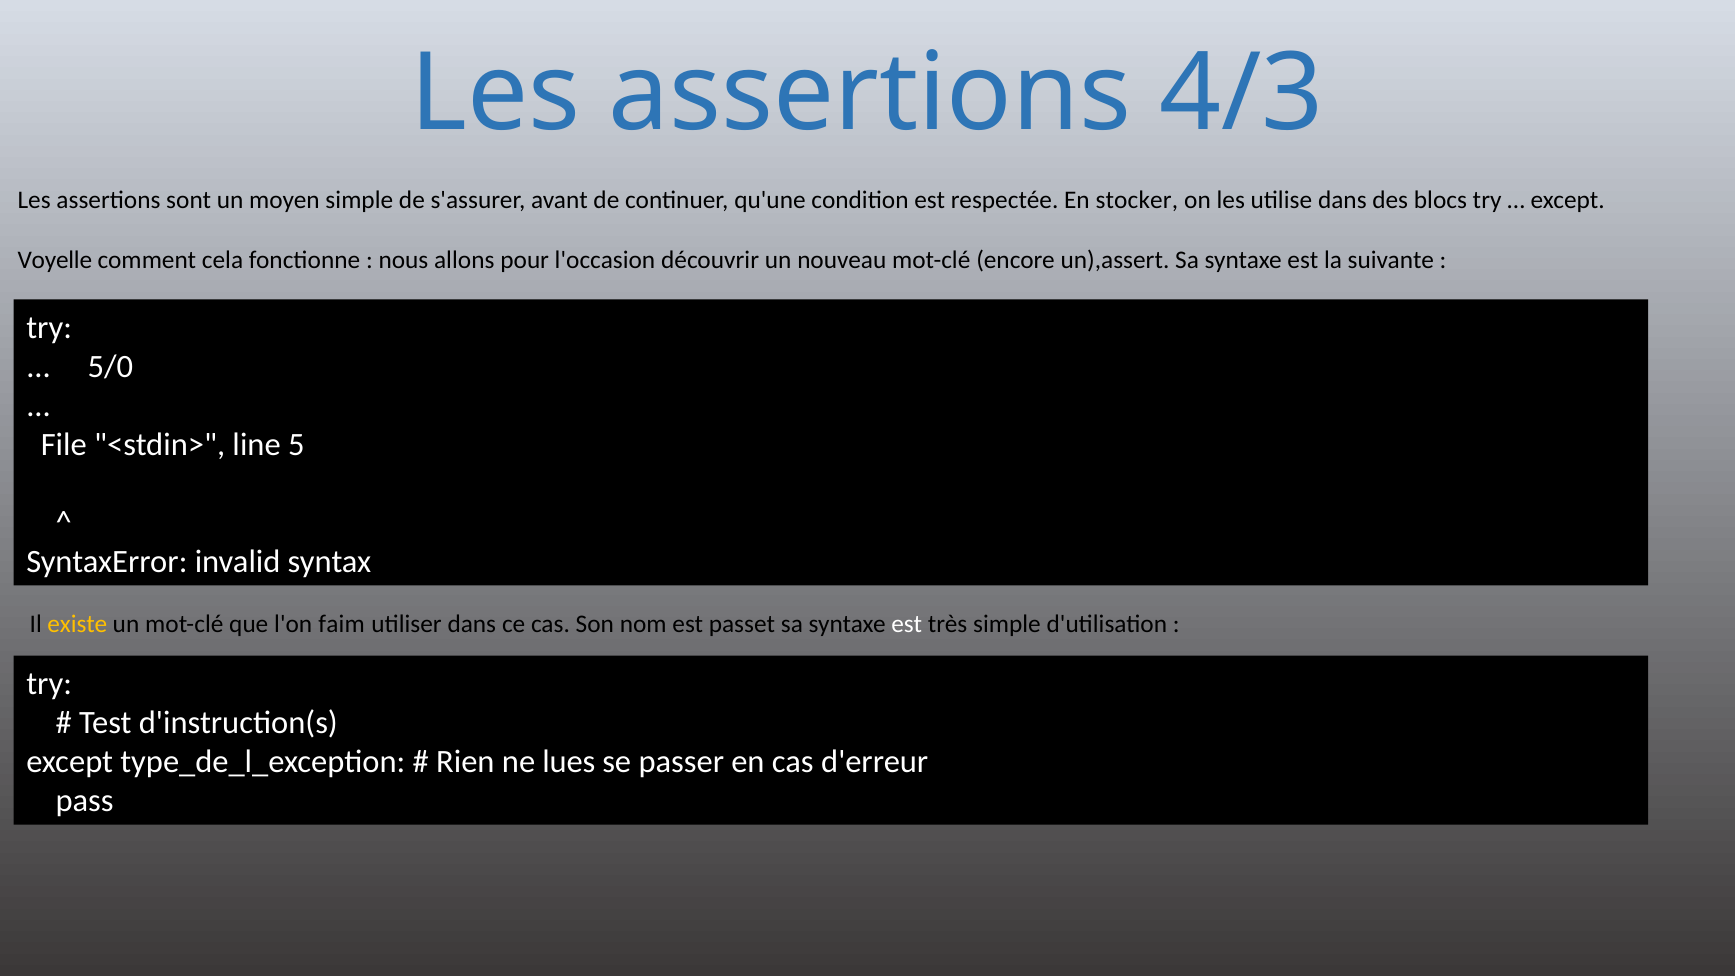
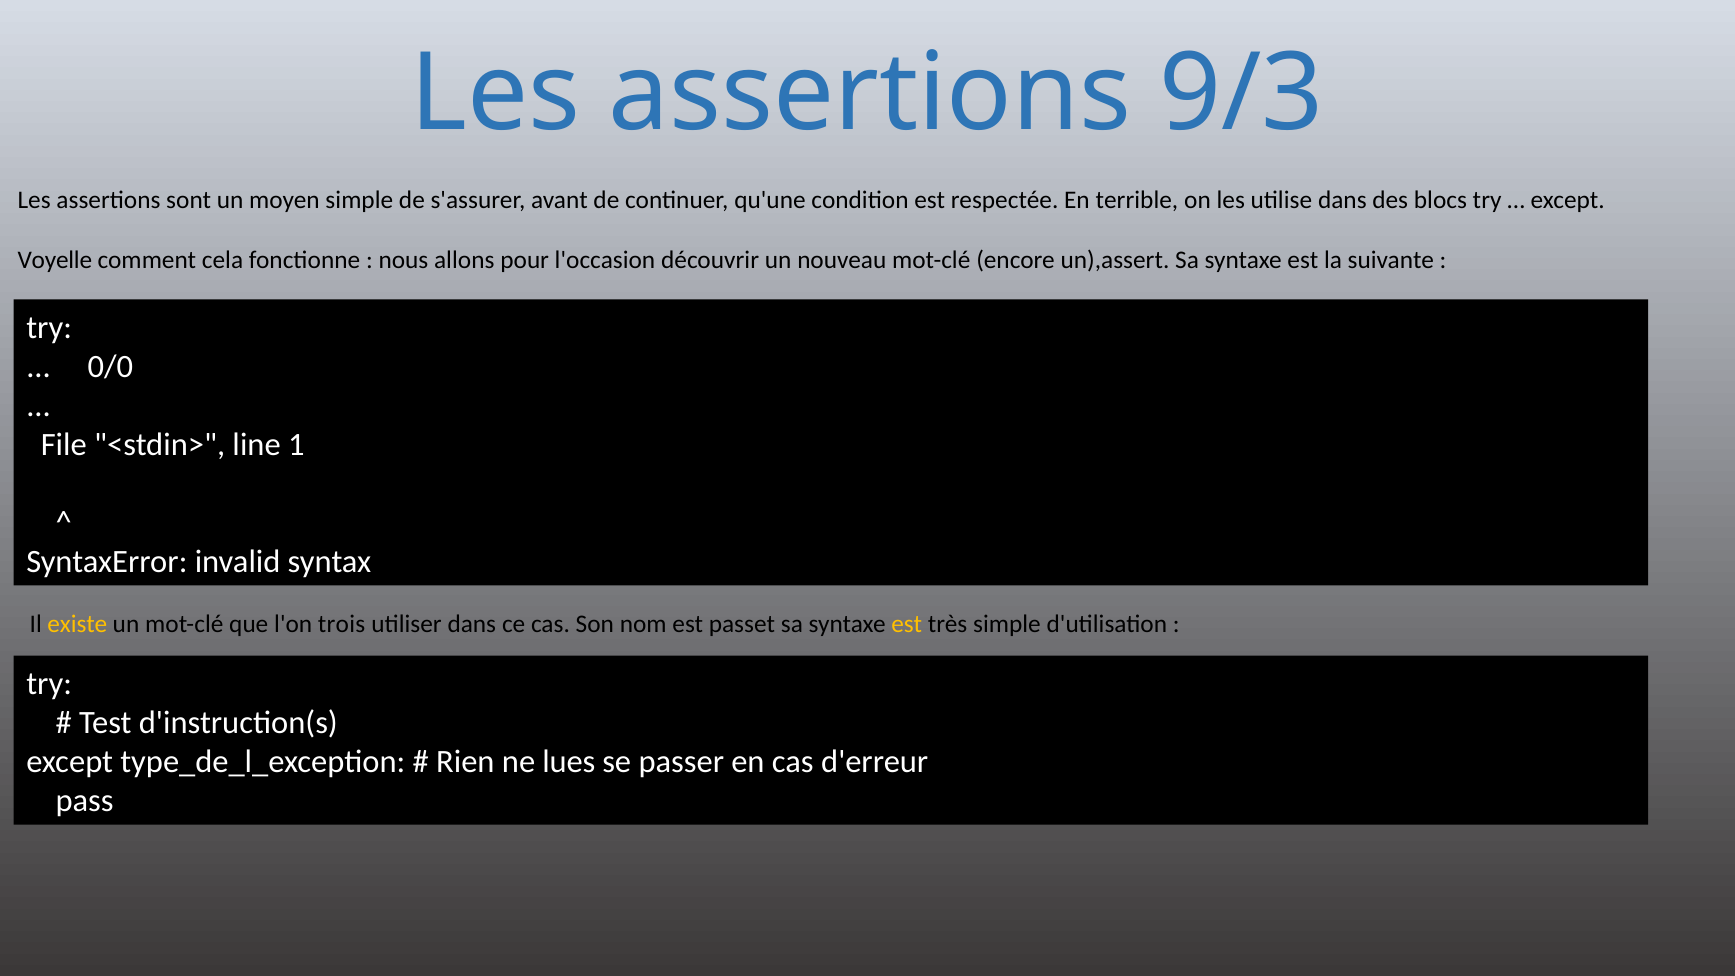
4/3: 4/3 -> 9/3
stocker: stocker -> terrible
5/0: 5/0 -> 0/0
5: 5 -> 1
faim: faim -> trois
est at (907, 624) colour: white -> yellow
